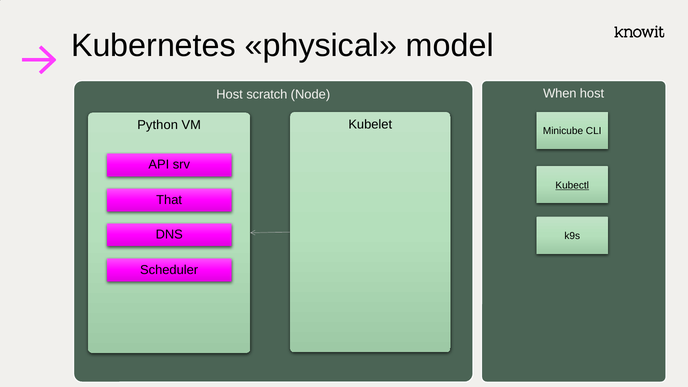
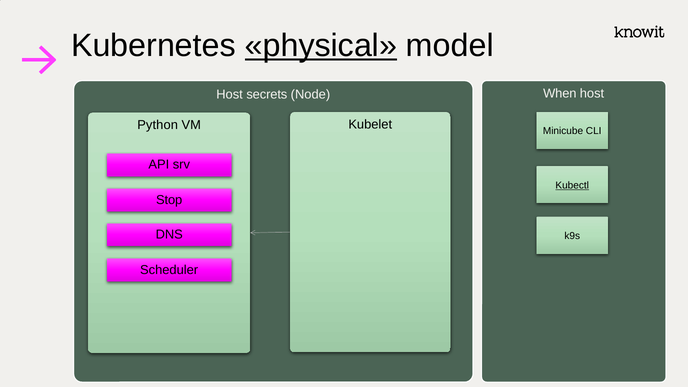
physical underline: none -> present
scratch: scratch -> secrets
That: That -> Stop
